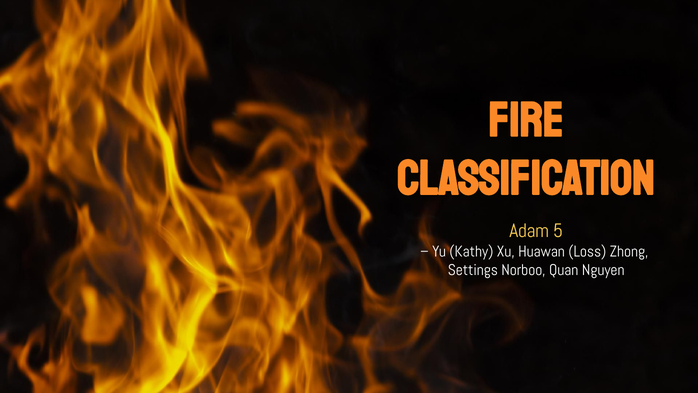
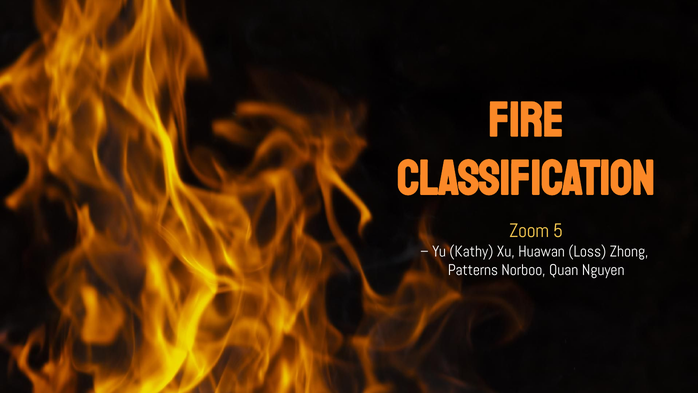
Adam: Adam -> Zoom
Settings: Settings -> Patterns
